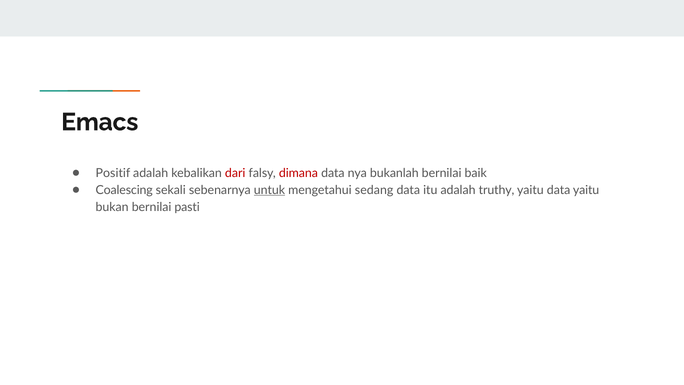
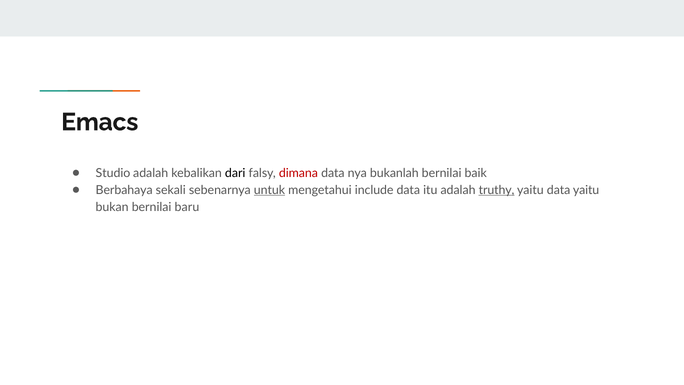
Positif: Positif -> Studio
dari colour: red -> black
Coalescing: Coalescing -> Berbahaya
sedang: sedang -> include
truthy underline: none -> present
pasti: pasti -> baru
